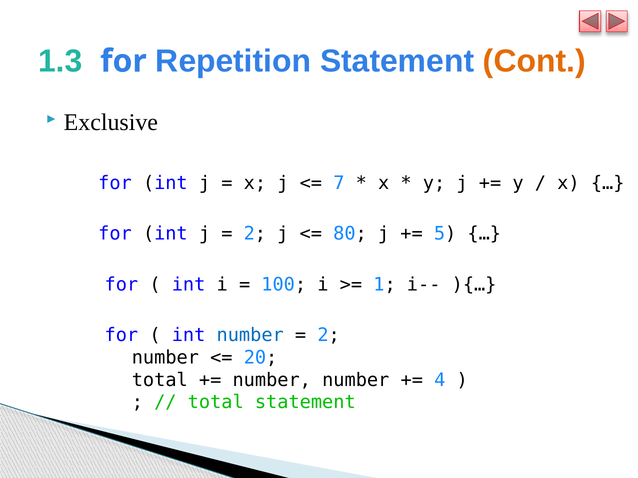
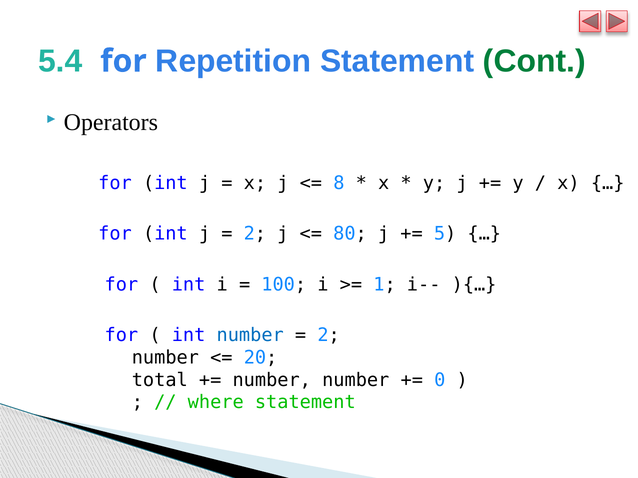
1.3: 1.3 -> 5.4
Cont colour: orange -> green
Exclusive: Exclusive -> Operators
7: 7 -> 8
4: 4 -> 0
total at (216, 403): total -> where
